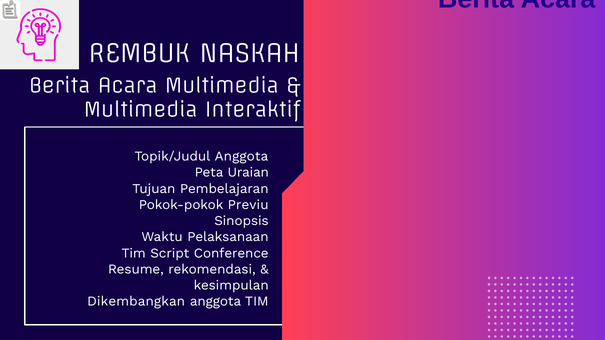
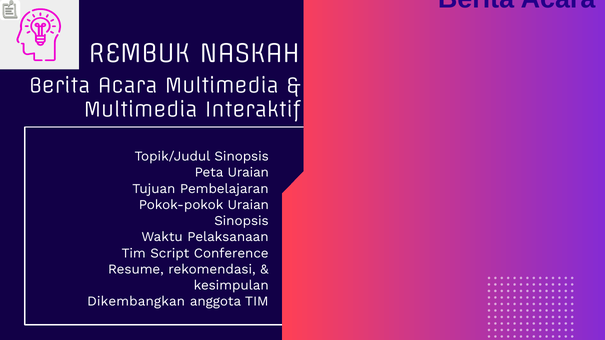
Topik/Judul Anggota: Anggota -> Sinopsis
Pokok-pokok Previu: Previu -> Uraian
